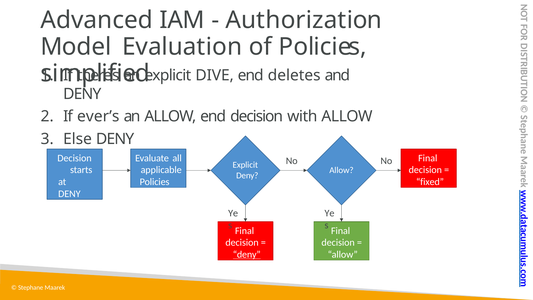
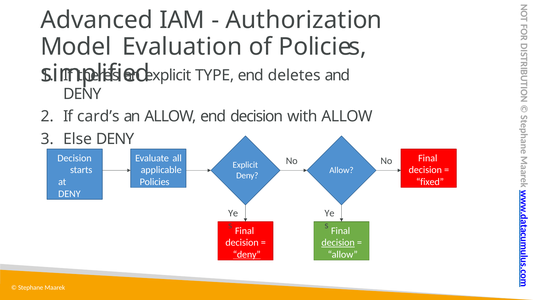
DIVE: DIVE -> TYPE
ever’s: ever’s -> card’s
decision at (338, 243) underline: none -> present
